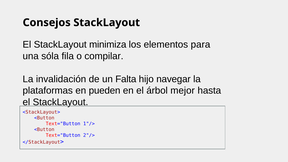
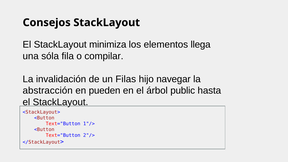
para: para -> llega
Falta: Falta -> Filas
plataformas: plataformas -> abstracción
mejor: mejor -> public
